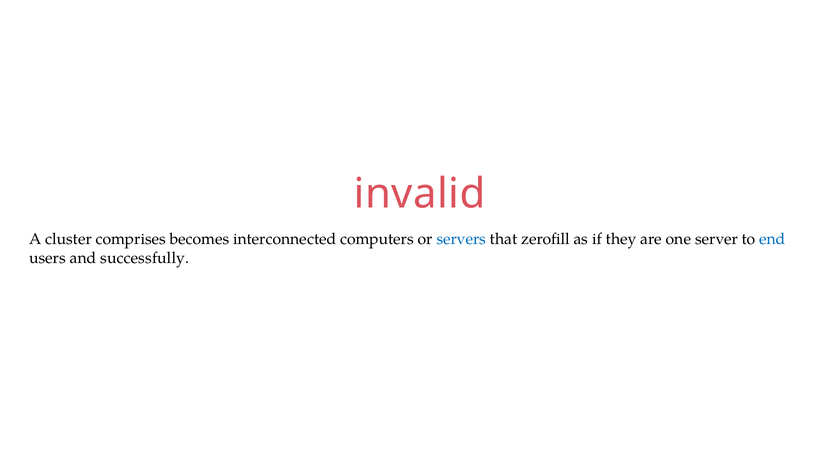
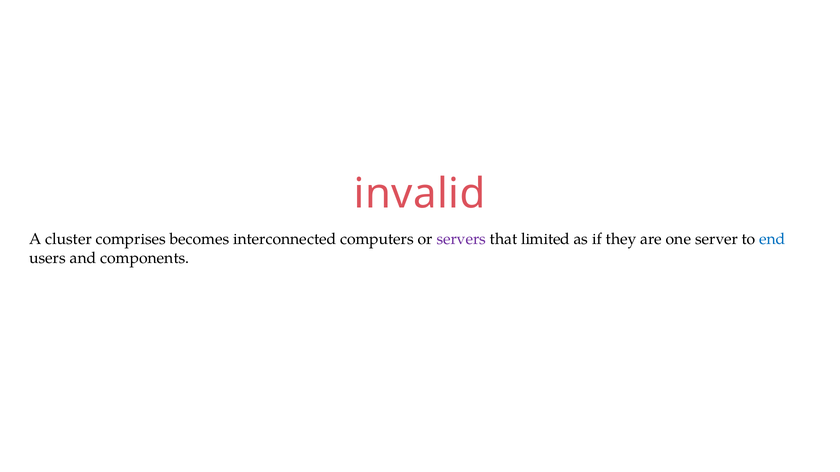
servers colour: blue -> purple
zerofill: zerofill -> limited
successfully: successfully -> components
